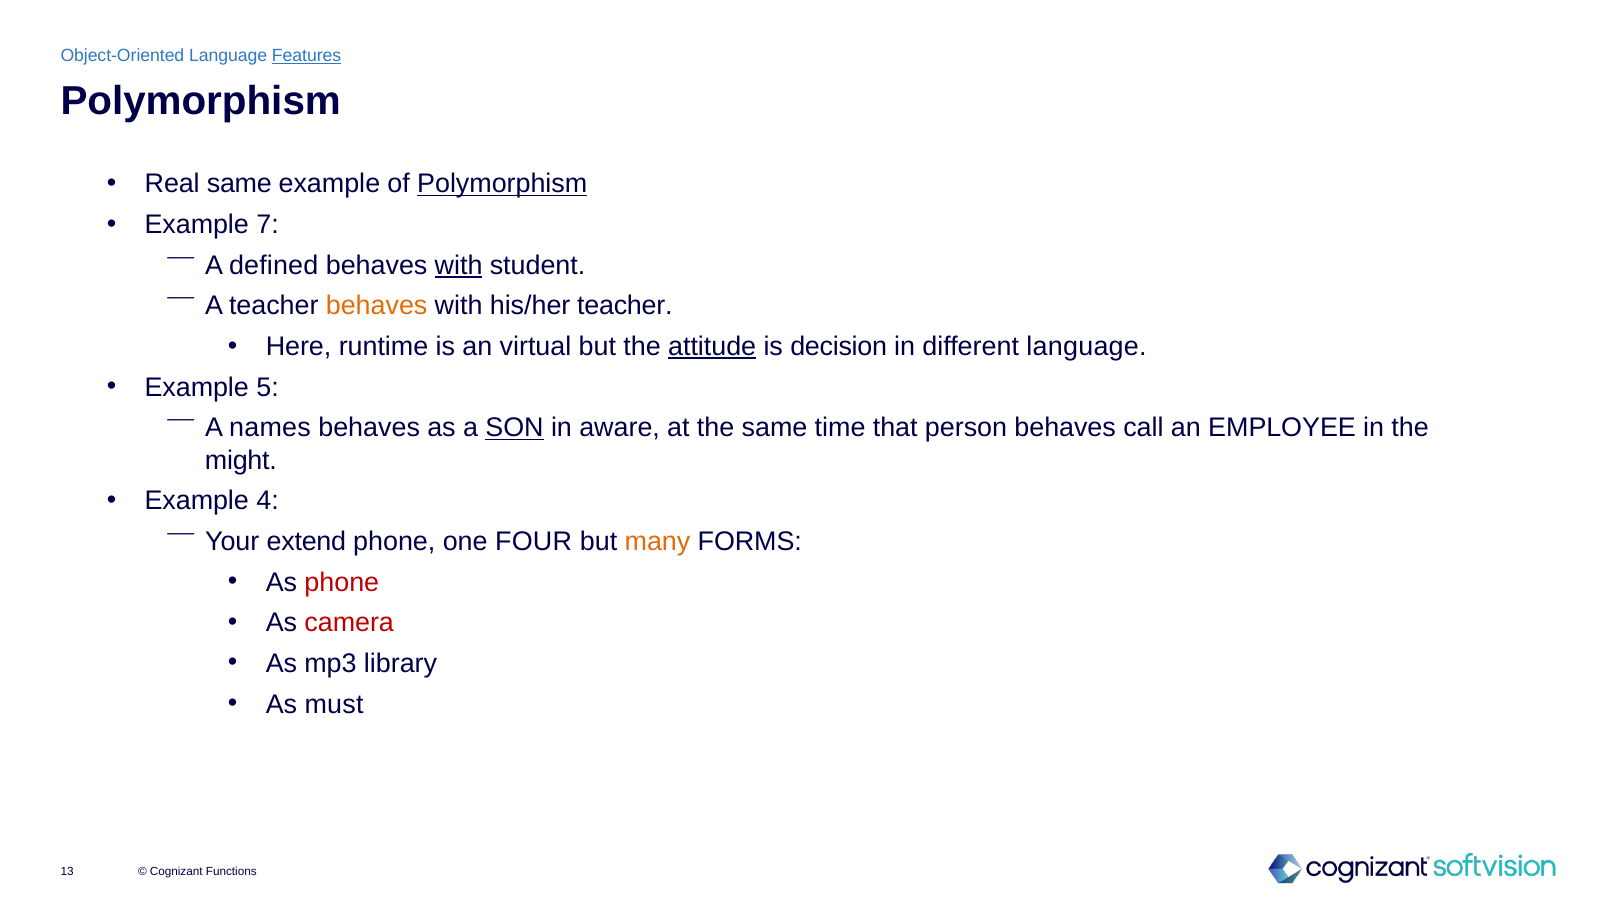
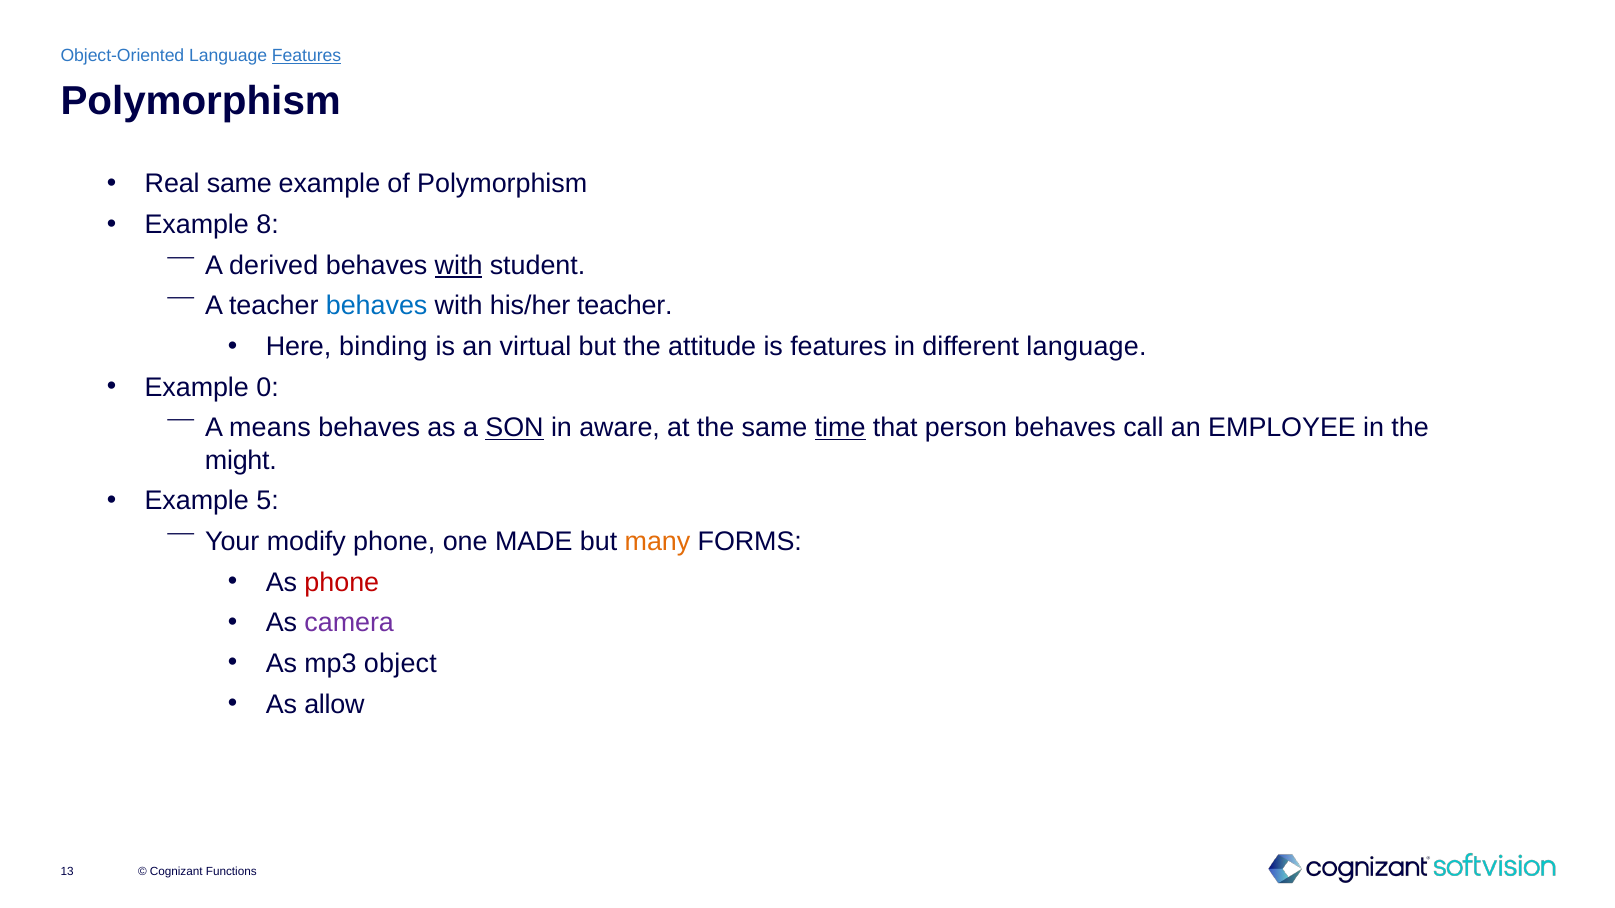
Polymorphism at (502, 184) underline: present -> none
7: 7 -> 8
defined: defined -> derived
behaves at (377, 306) colour: orange -> blue
runtime: runtime -> binding
attitude underline: present -> none
is decision: decision -> features
5: 5 -> 0
names: names -> means
time underline: none -> present
4: 4 -> 5
extend: extend -> modify
FOUR: FOUR -> MADE
camera colour: red -> purple
library: library -> object
must: must -> allow
